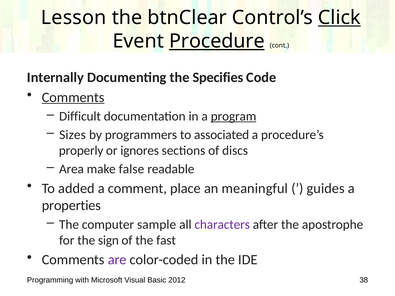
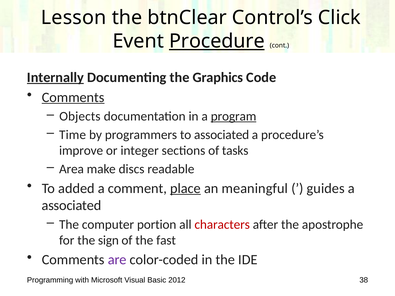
Click underline: present -> none
Internally underline: none -> present
Specifies: Specifies -> Graphics
Difficult: Difficult -> Objects
Sizes: Sizes -> Time
properly: properly -> improve
ignores: ignores -> integer
discs: discs -> tasks
false: false -> discs
place underline: none -> present
properties at (71, 206): properties -> associated
sample: sample -> portion
characters colour: purple -> red
